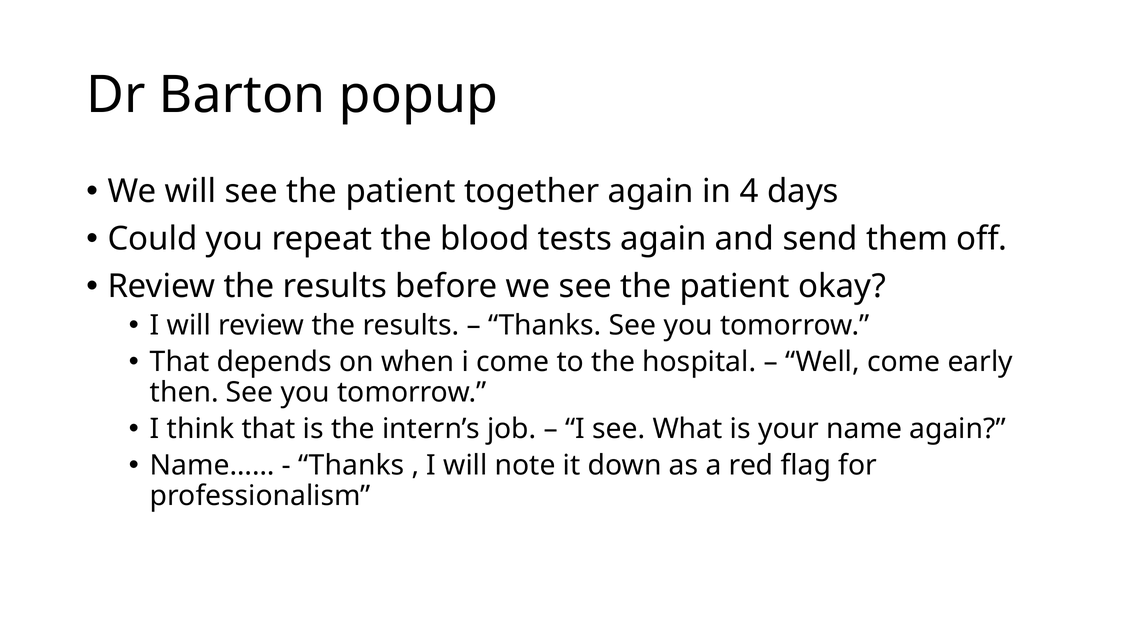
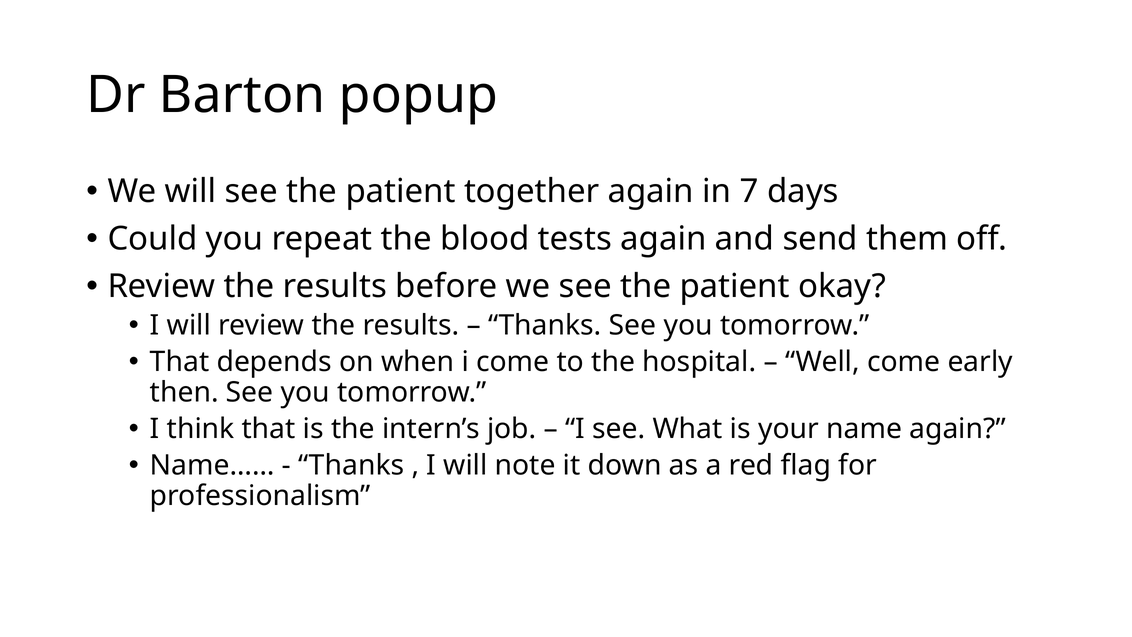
4: 4 -> 7
